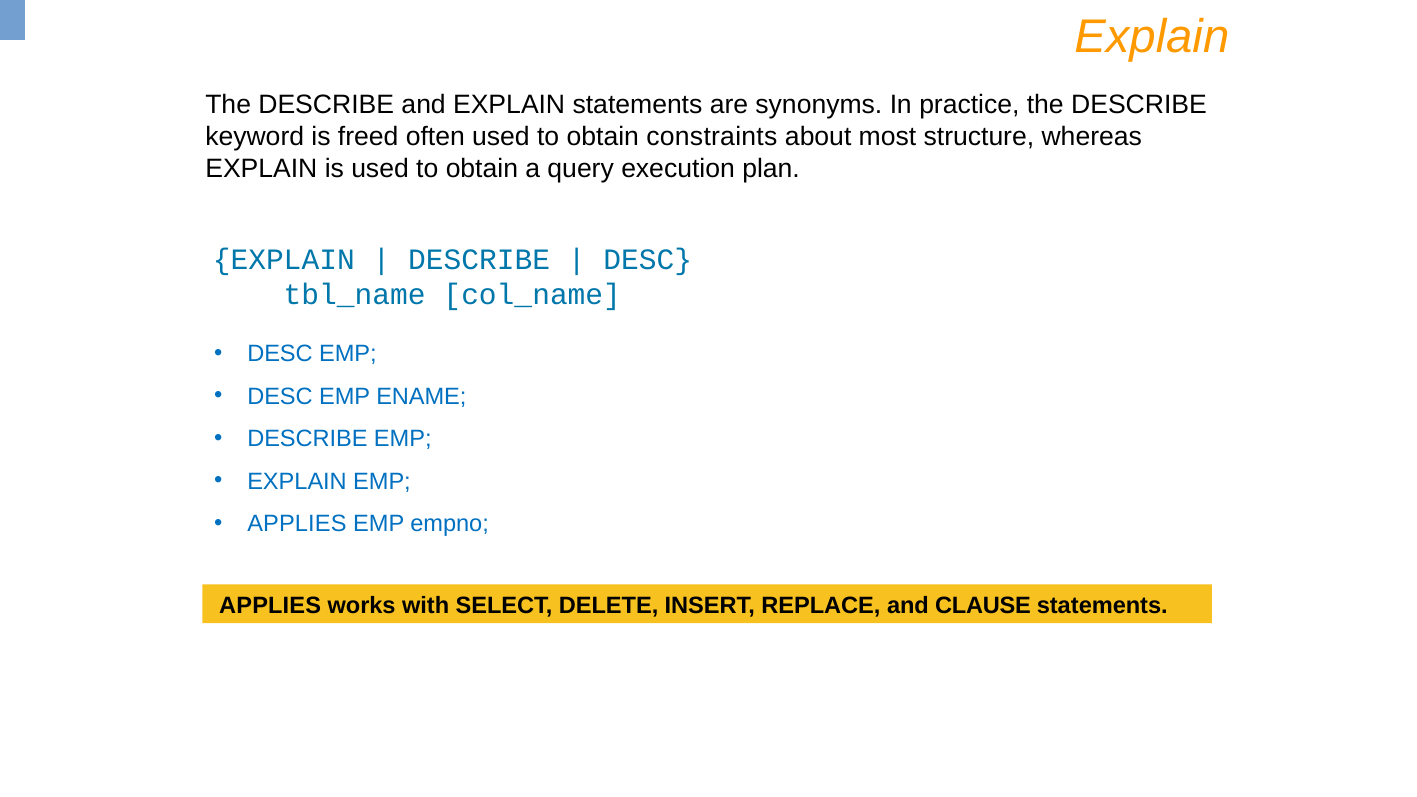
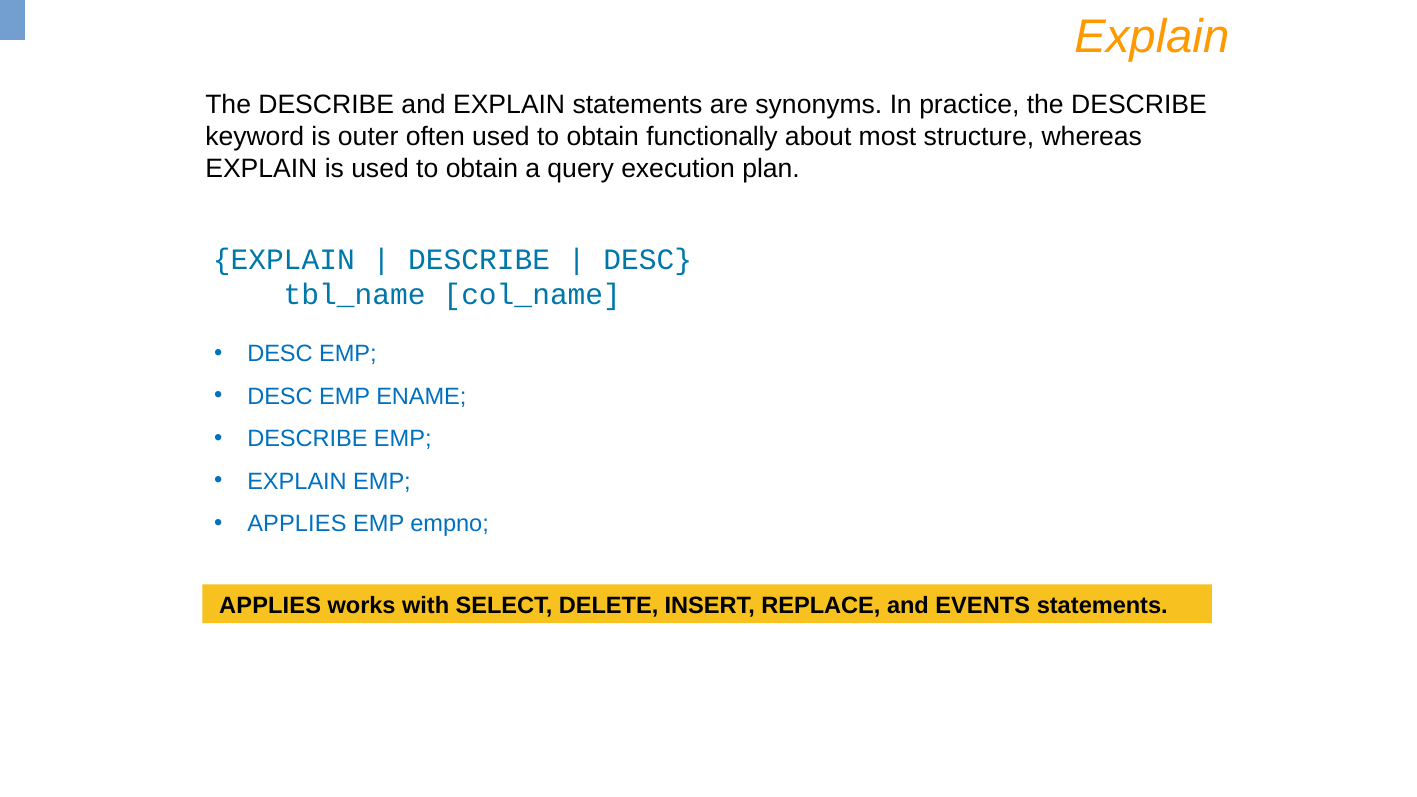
freed: freed -> outer
constraints: constraints -> functionally
CLAUSE: CLAUSE -> EVENTS
